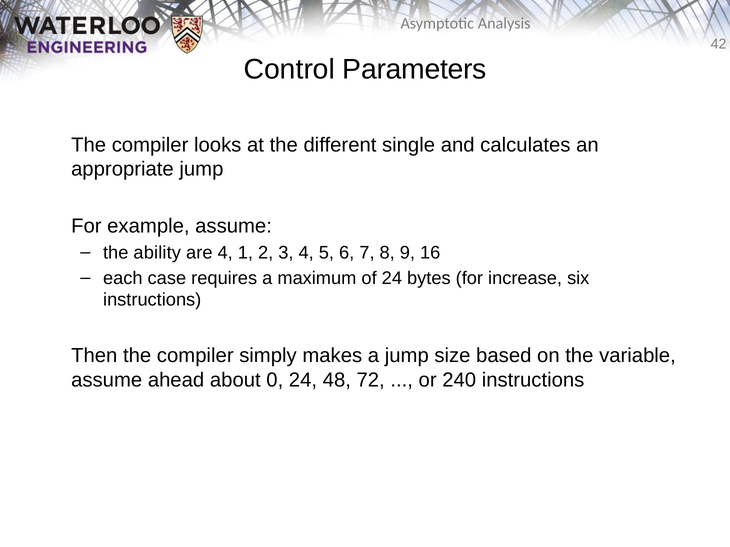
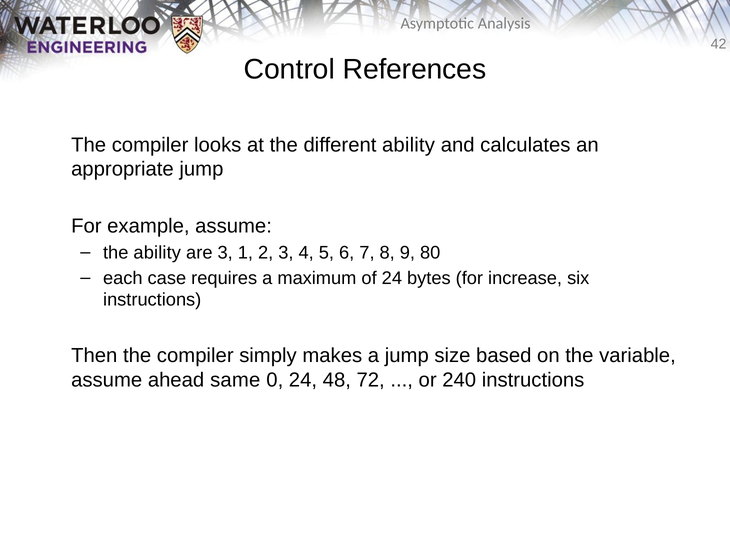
Parameters: Parameters -> References
different single: single -> ability
are 4: 4 -> 3
16: 16 -> 80
about: about -> same
